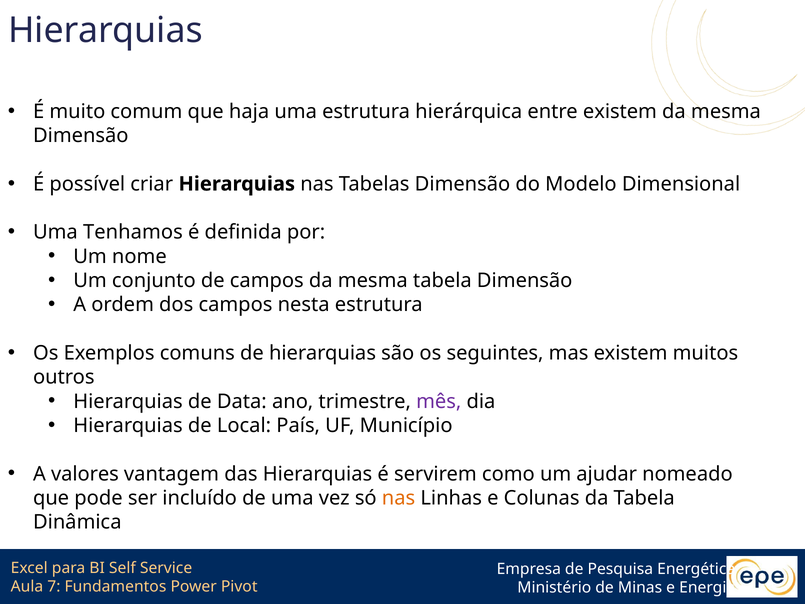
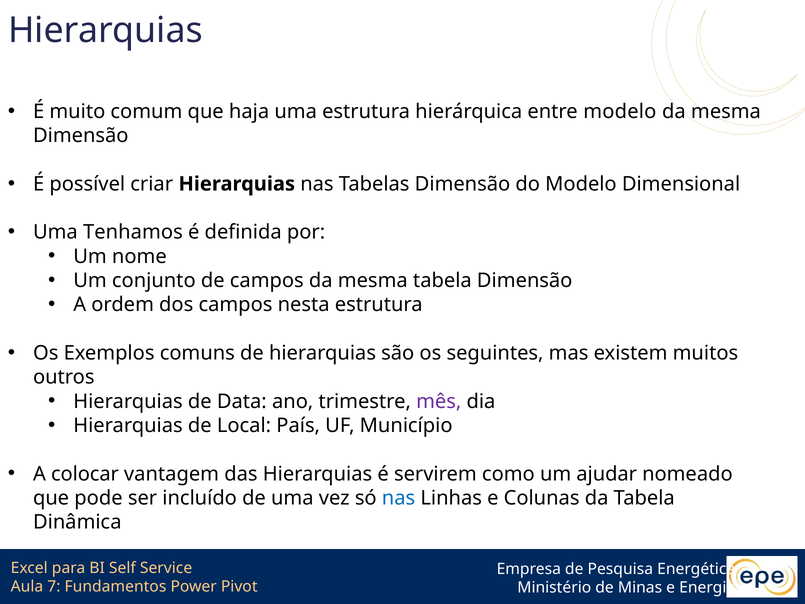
entre existem: existem -> modelo
valores: valores -> colocar
nas at (399, 498) colour: orange -> blue
